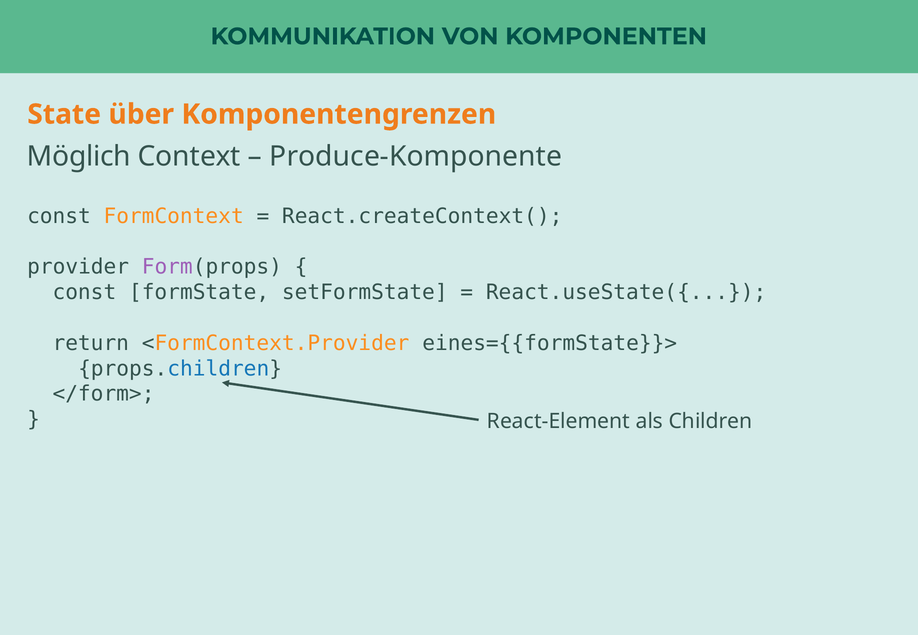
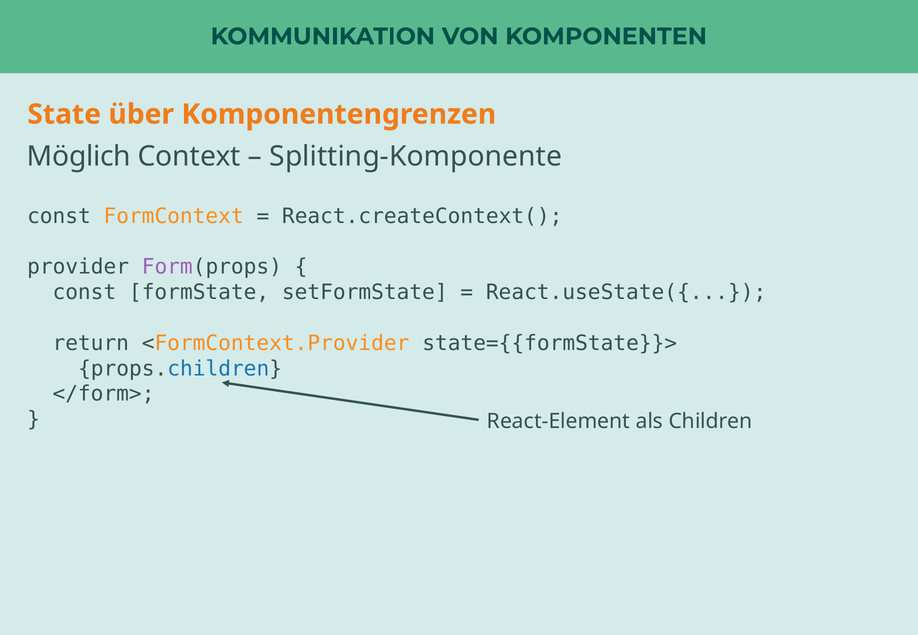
Produce-Komponente: Produce-Komponente -> Splitting-Komponente
eines={{formState}}>: eines={{formState}}> -> state={{formState}}>
